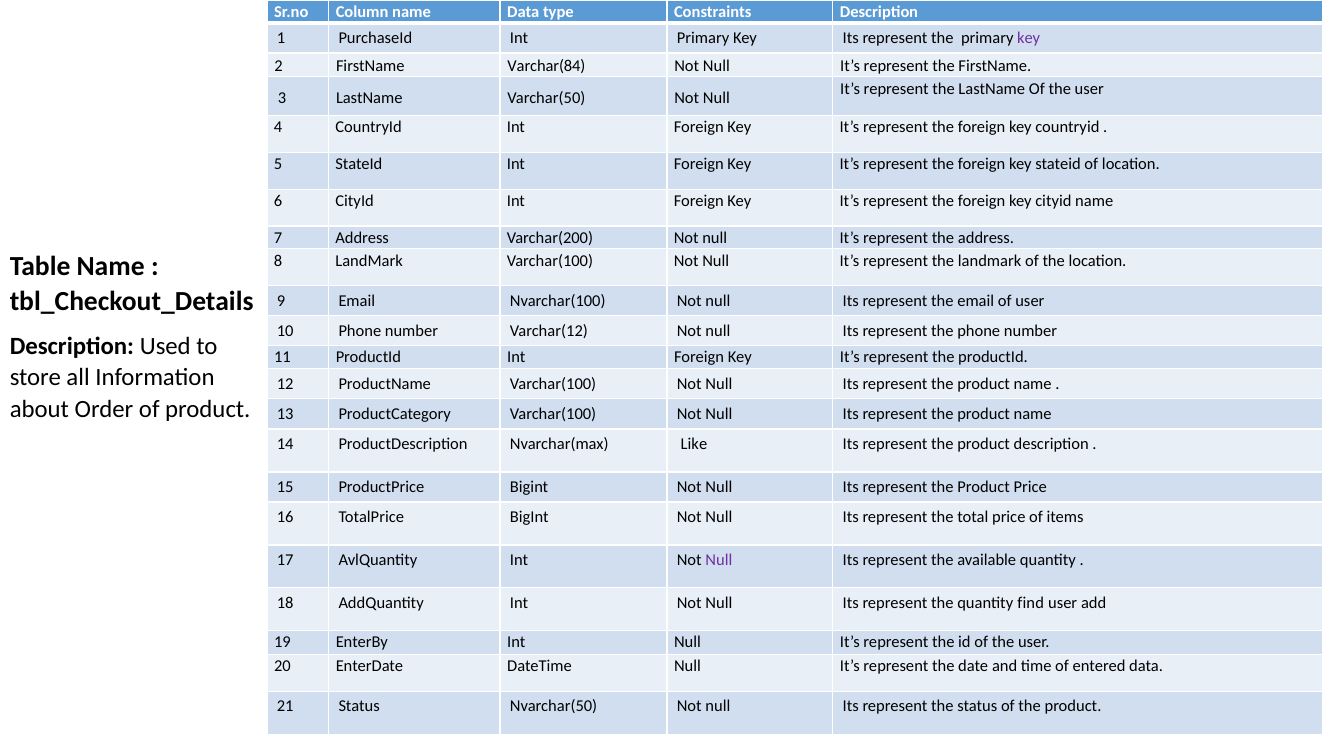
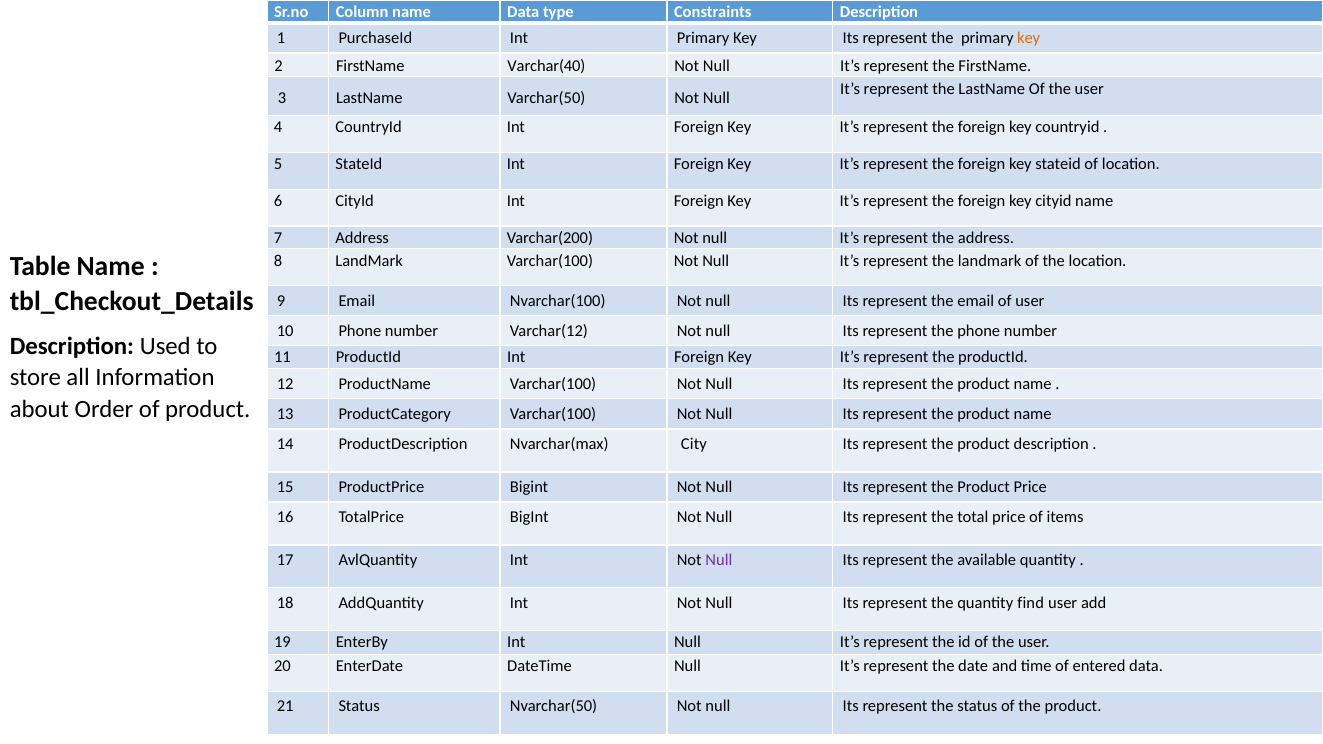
key at (1029, 38) colour: purple -> orange
Varchar(84: Varchar(84 -> Varchar(40
Like: Like -> City
